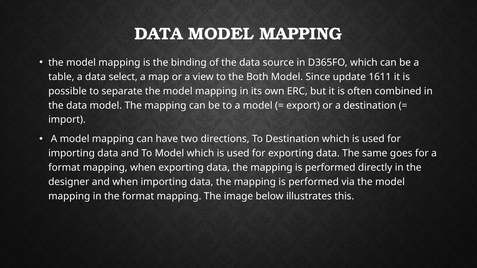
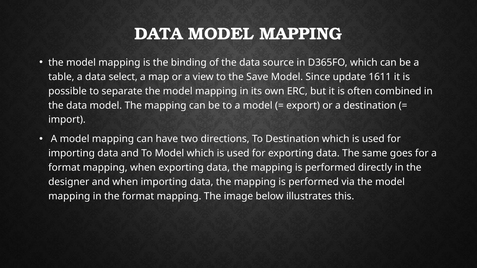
Both: Both -> Save
